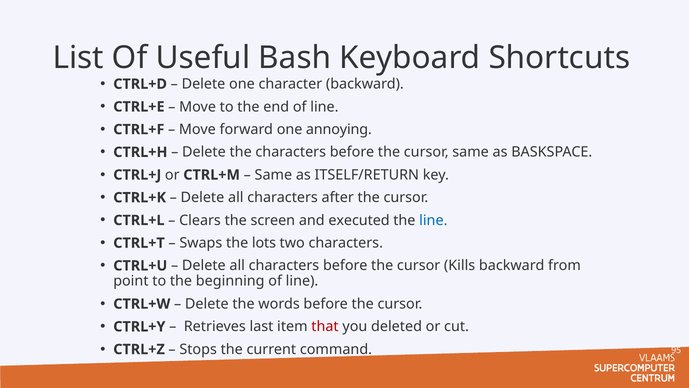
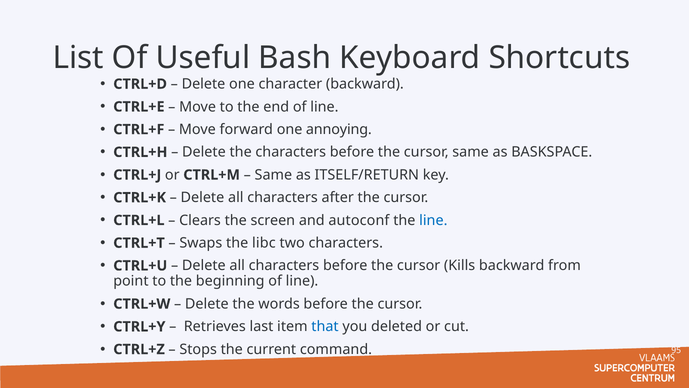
executed: executed -> autoconf
lots: lots -> libc
that colour: red -> blue
